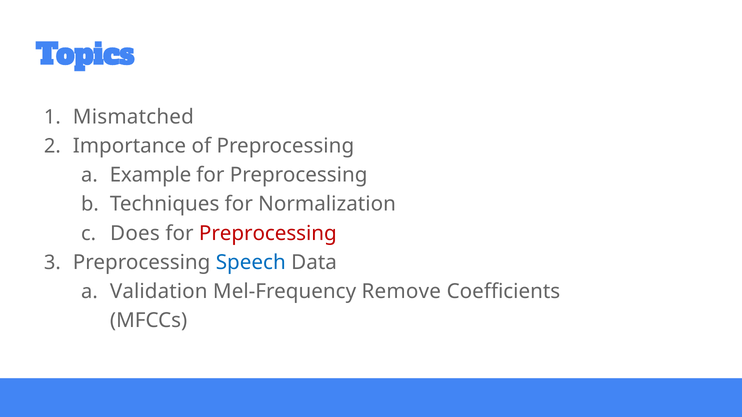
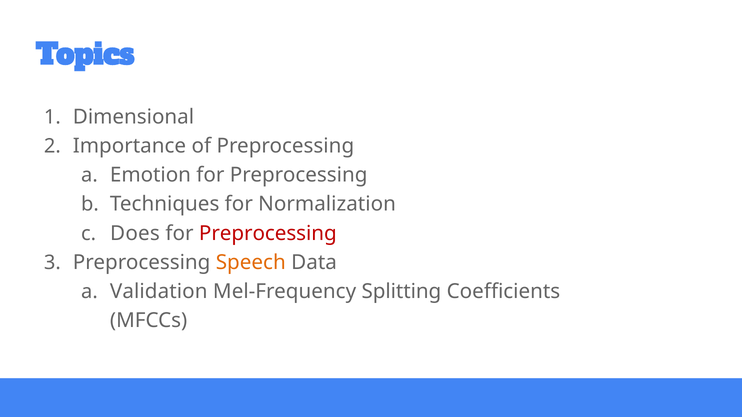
Mismatched: Mismatched -> Dimensional
Example: Example -> Emotion
Speech colour: blue -> orange
Remove: Remove -> Splitting
